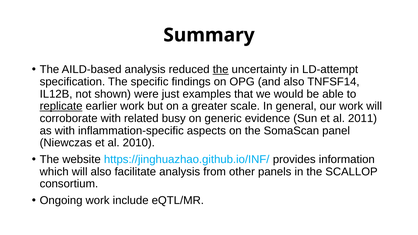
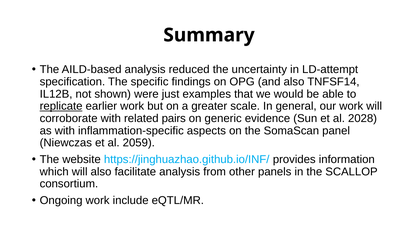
the at (221, 70) underline: present -> none
busy: busy -> pairs
2011: 2011 -> 2028
2010: 2010 -> 2059
